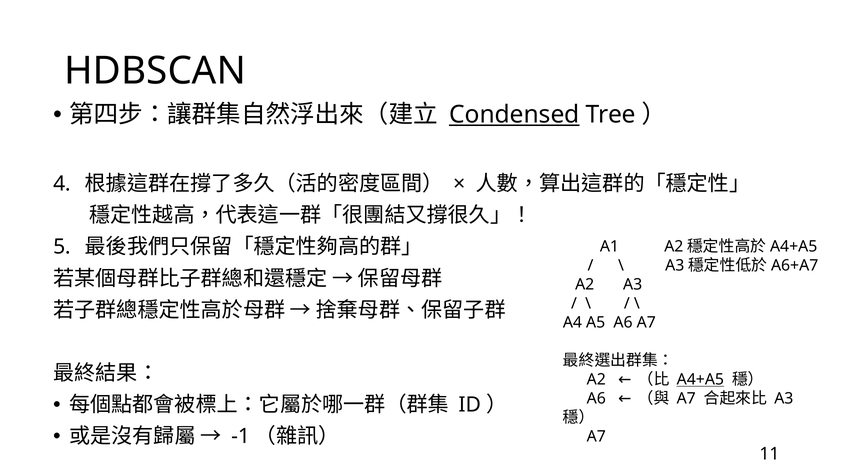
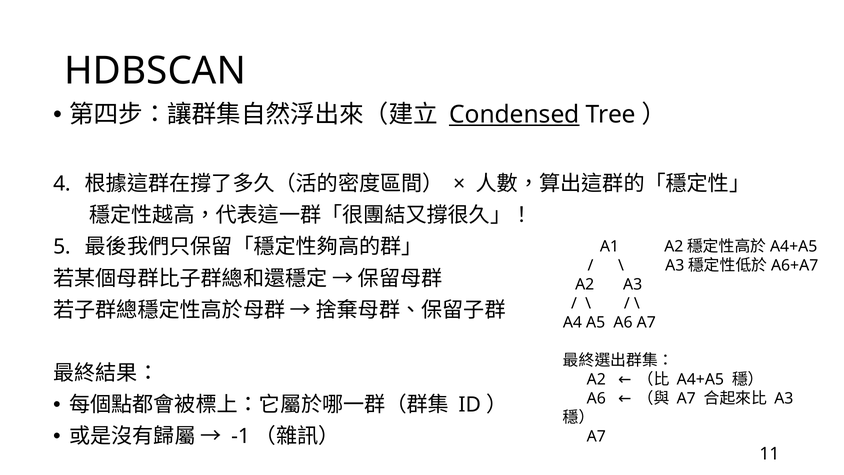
A4+A5 underline: present -> none
